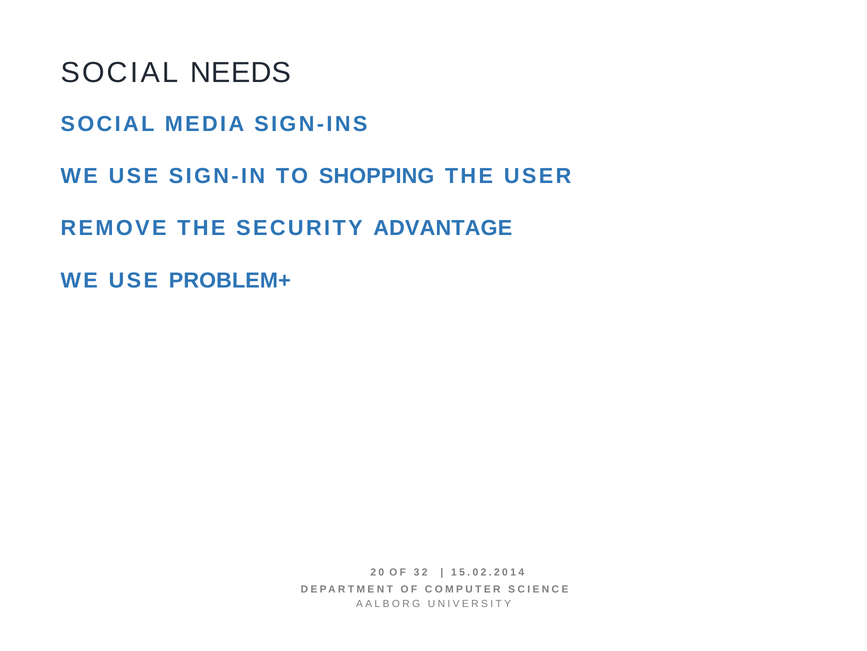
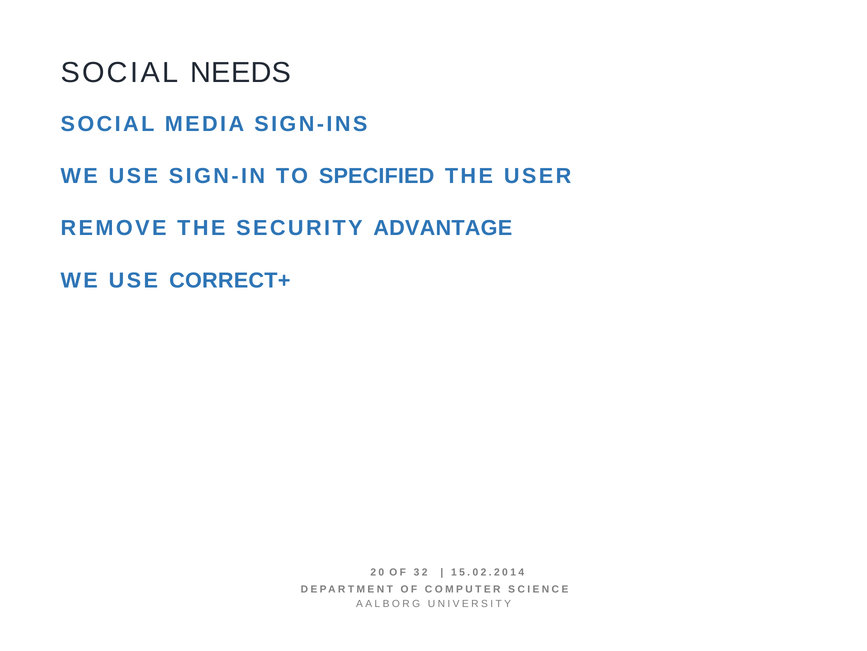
SHOPPING: SHOPPING -> SPECIFIED
PROBLEM+: PROBLEM+ -> CORRECT+
